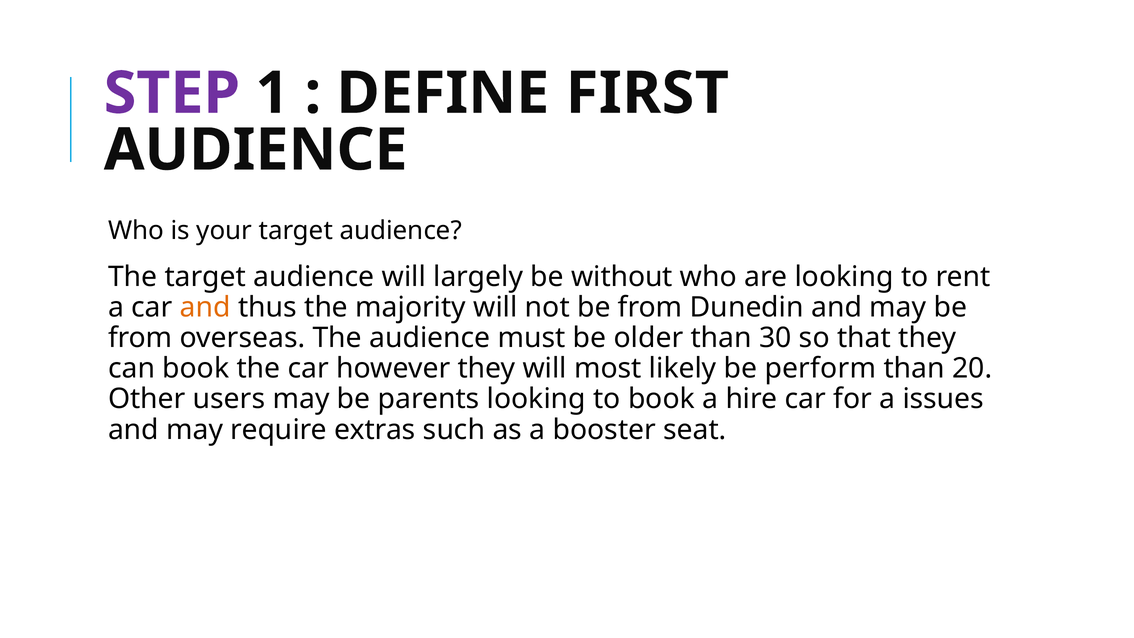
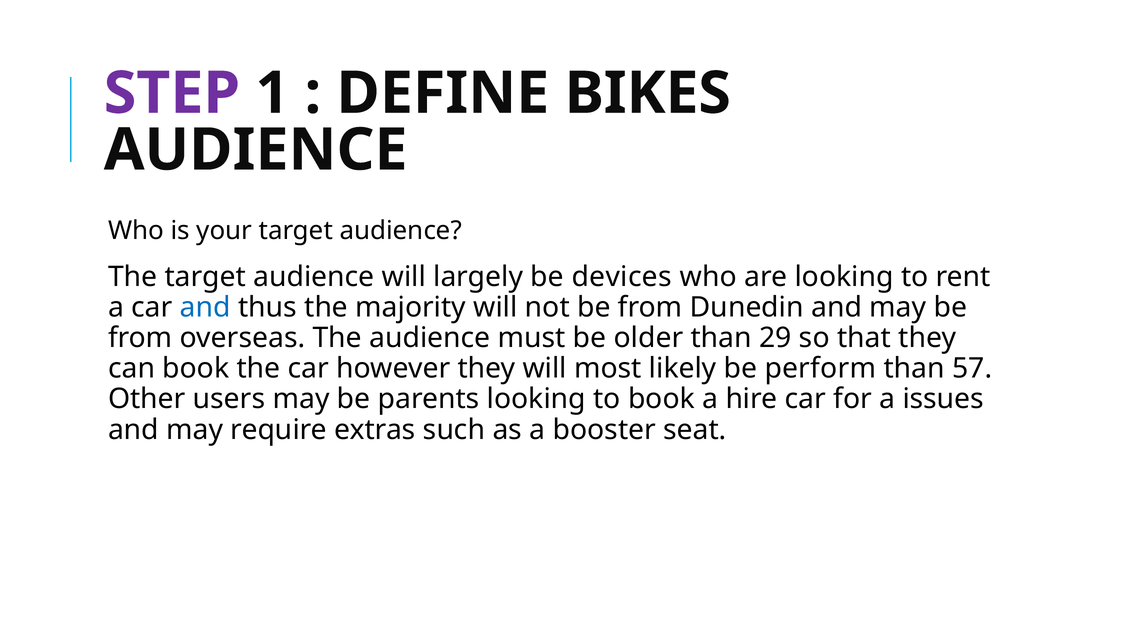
FIRST: FIRST -> BIKES
without: without -> devices
and at (205, 307) colour: orange -> blue
30: 30 -> 29
20: 20 -> 57
